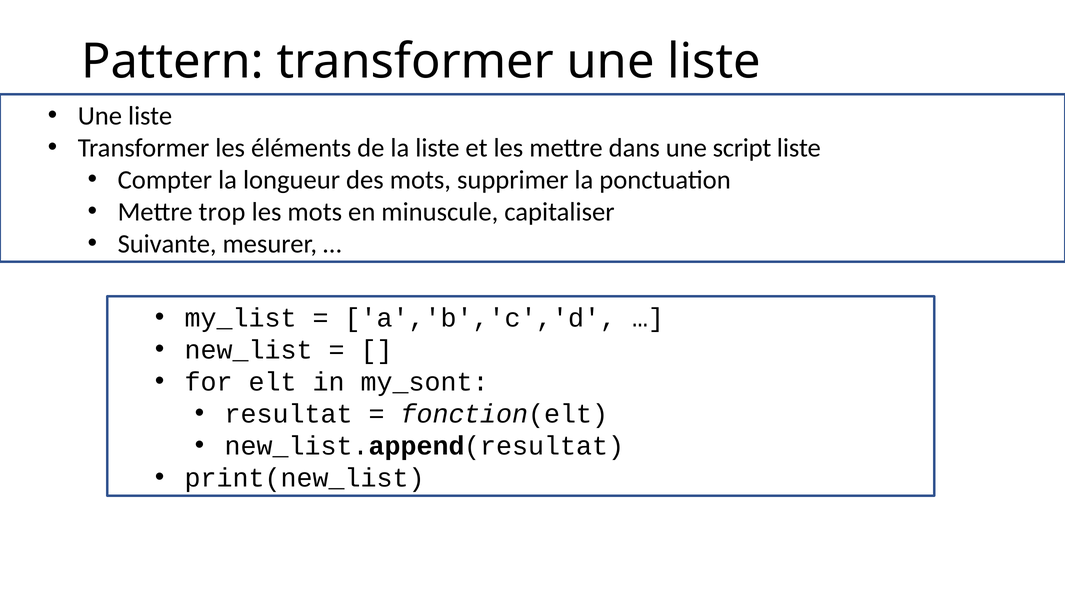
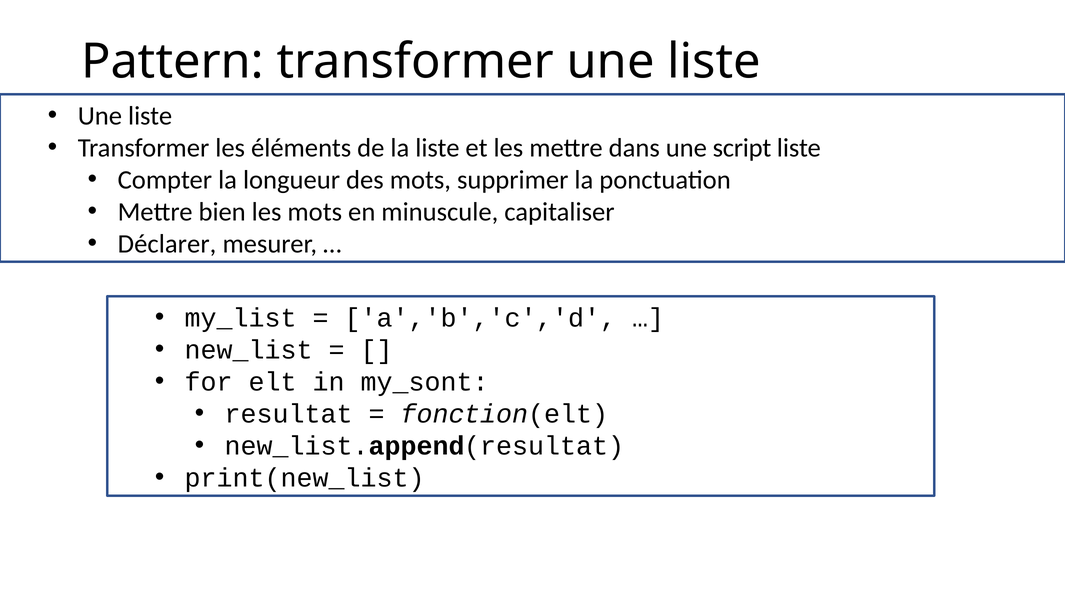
trop: trop -> bien
Suivante: Suivante -> Déclarer
